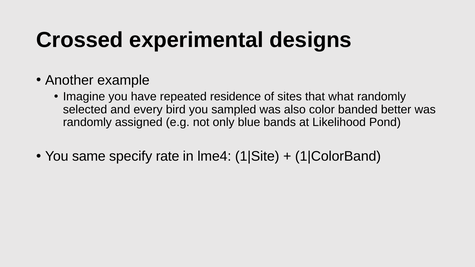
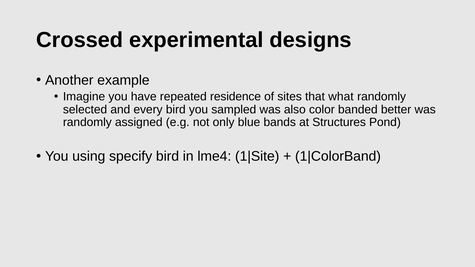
Likelihood: Likelihood -> Structures
same: same -> using
specify rate: rate -> bird
